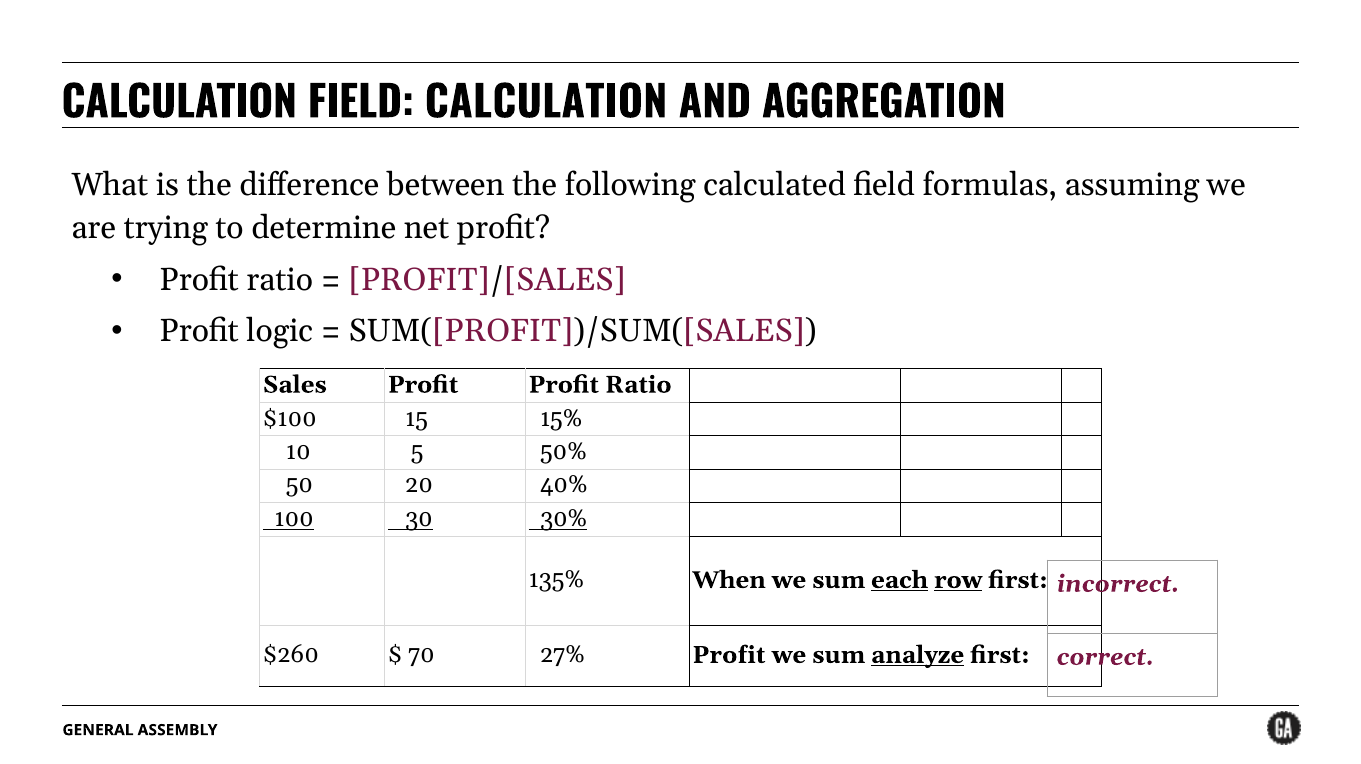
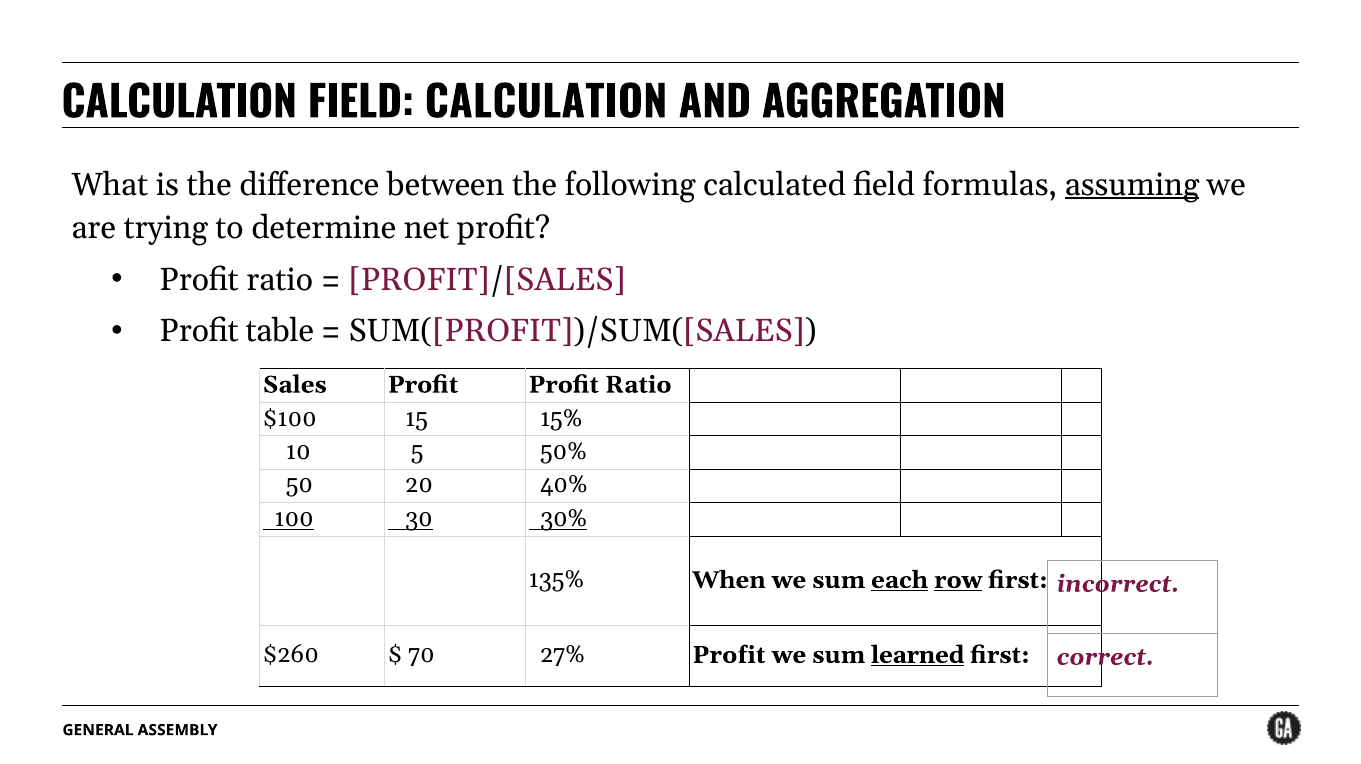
assuming underline: none -> present
logic: logic -> table
analyze: analyze -> learned
